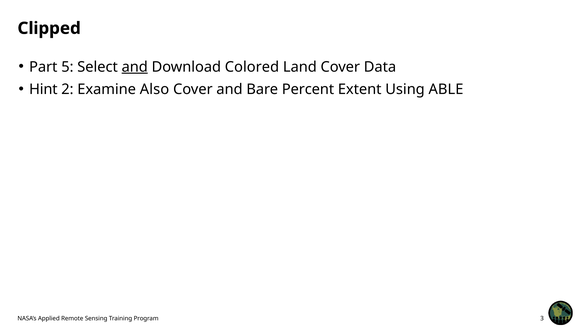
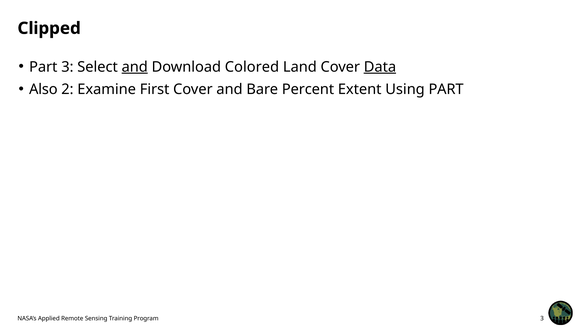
Part 5: 5 -> 3
Data underline: none -> present
Hint: Hint -> Also
Also: Also -> First
Using ABLE: ABLE -> PART
